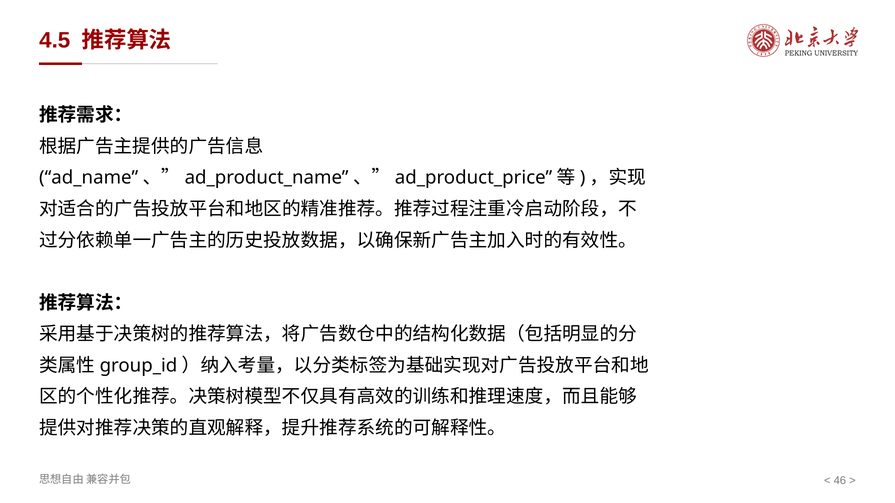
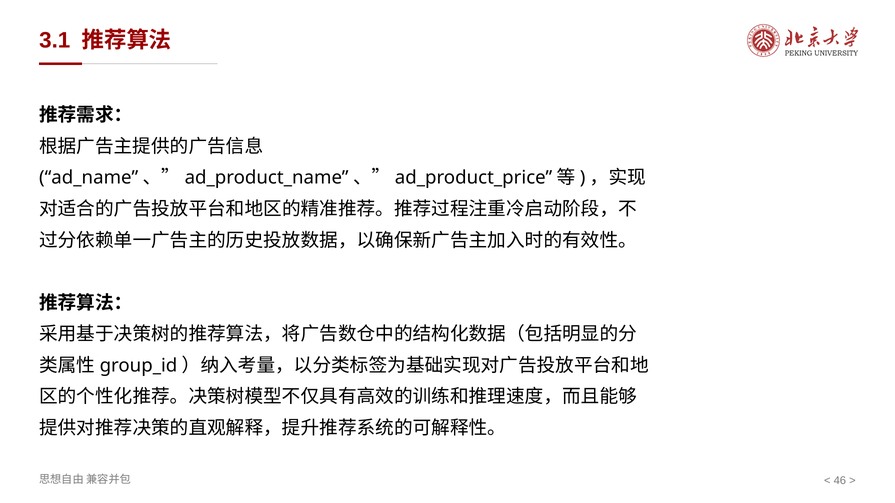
4.5: 4.5 -> 3.1
